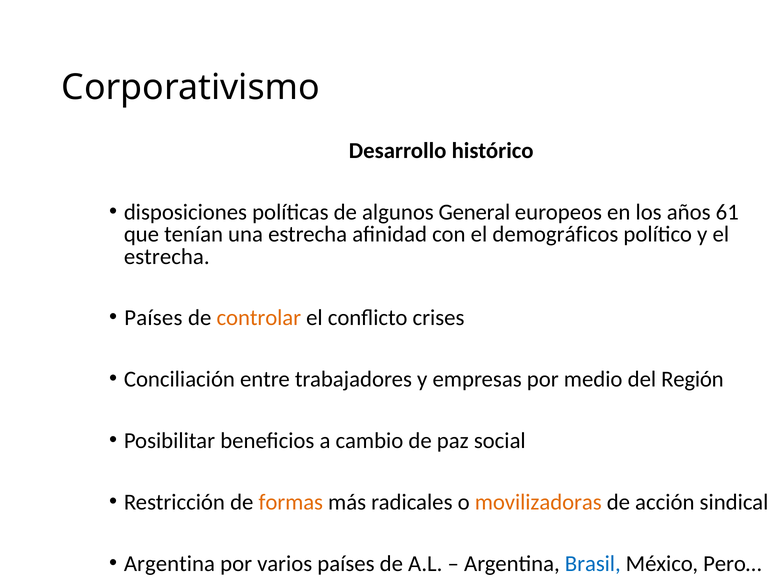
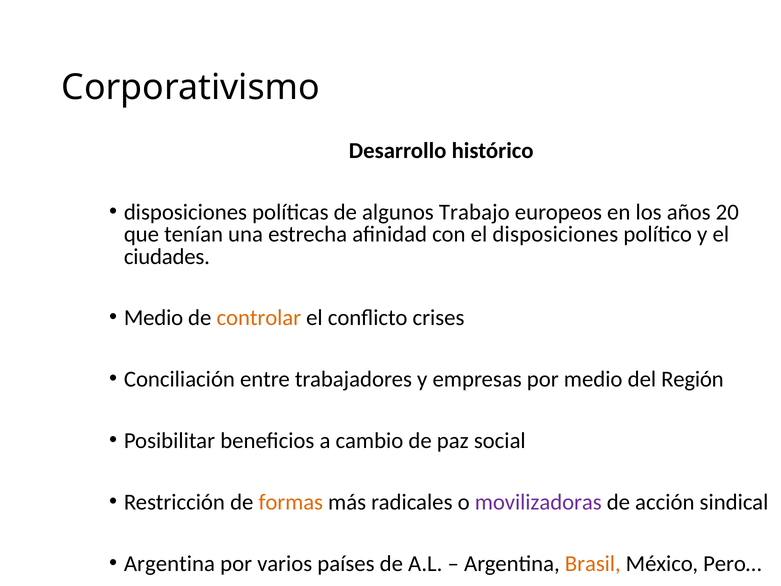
General: General -> Trabajo
61: 61 -> 20
el demográficos: demográficos -> disposiciones
estrecha at (167, 256): estrecha -> ciudades
Países at (153, 318): Países -> Medio
movilizadoras colour: orange -> purple
Brasil colour: blue -> orange
